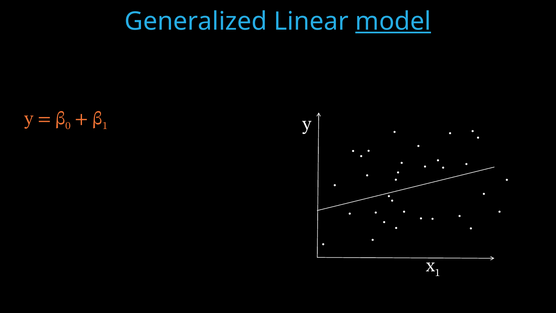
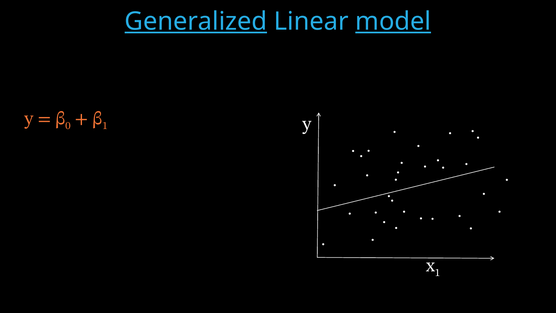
Generalized underline: none -> present
